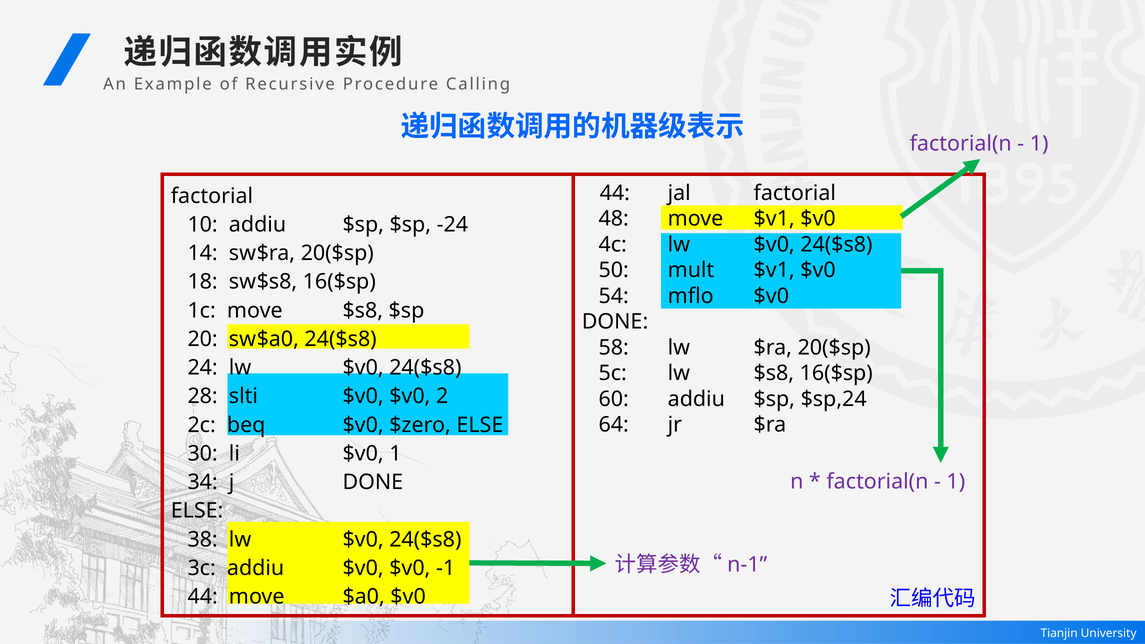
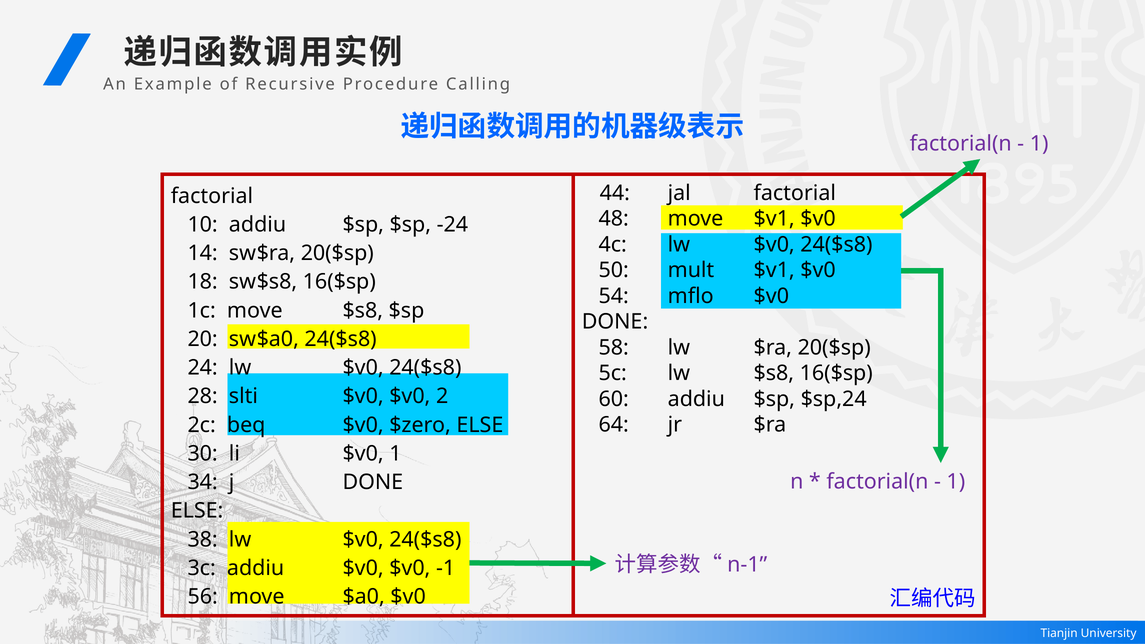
44 at (203, 597): 44 -> 56
